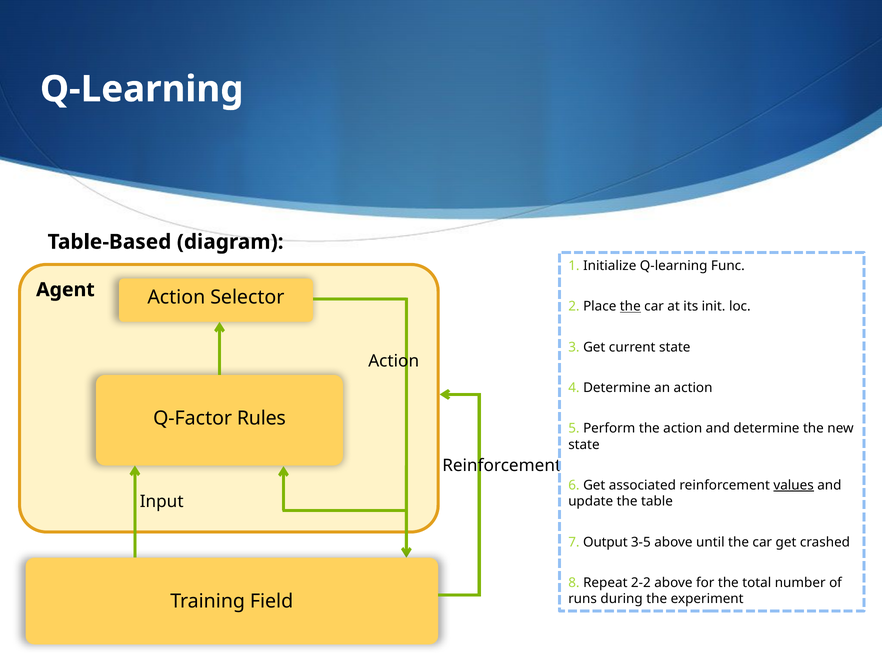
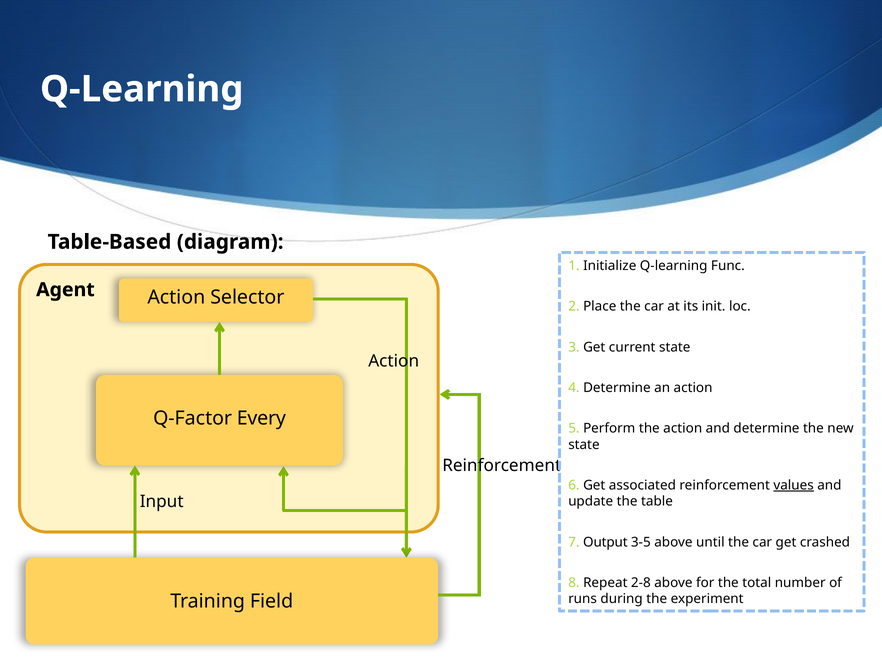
the at (630, 307) underline: present -> none
Rules: Rules -> Every
2-2: 2-2 -> 2-8
